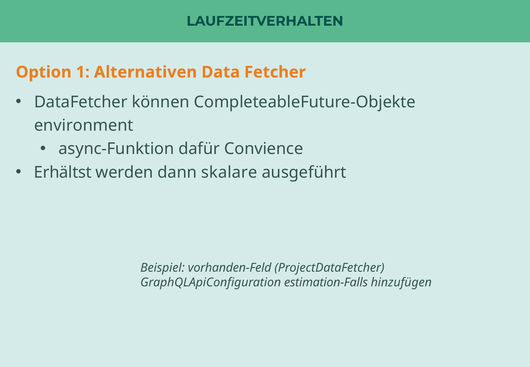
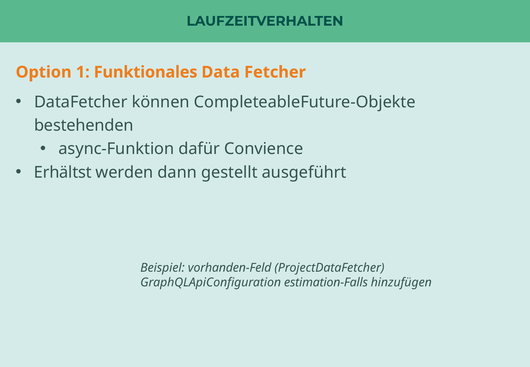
Alternativen: Alternativen -> Funktionales
environment: environment -> bestehenden
skalare: skalare -> gestellt
